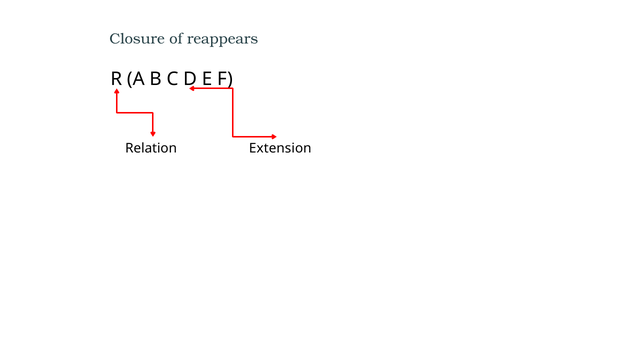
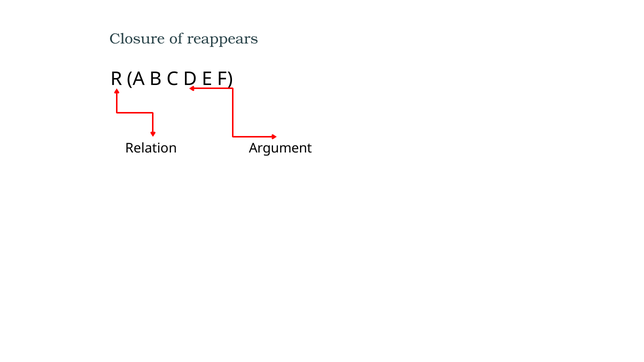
Extension: Extension -> Argument
